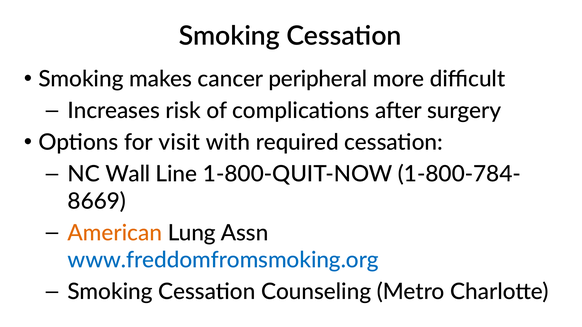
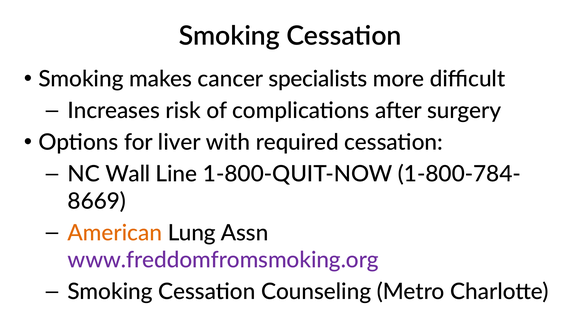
peripheral: peripheral -> specialists
visit: visit -> liver
www.freddomfromsmoking.org colour: blue -> purple
